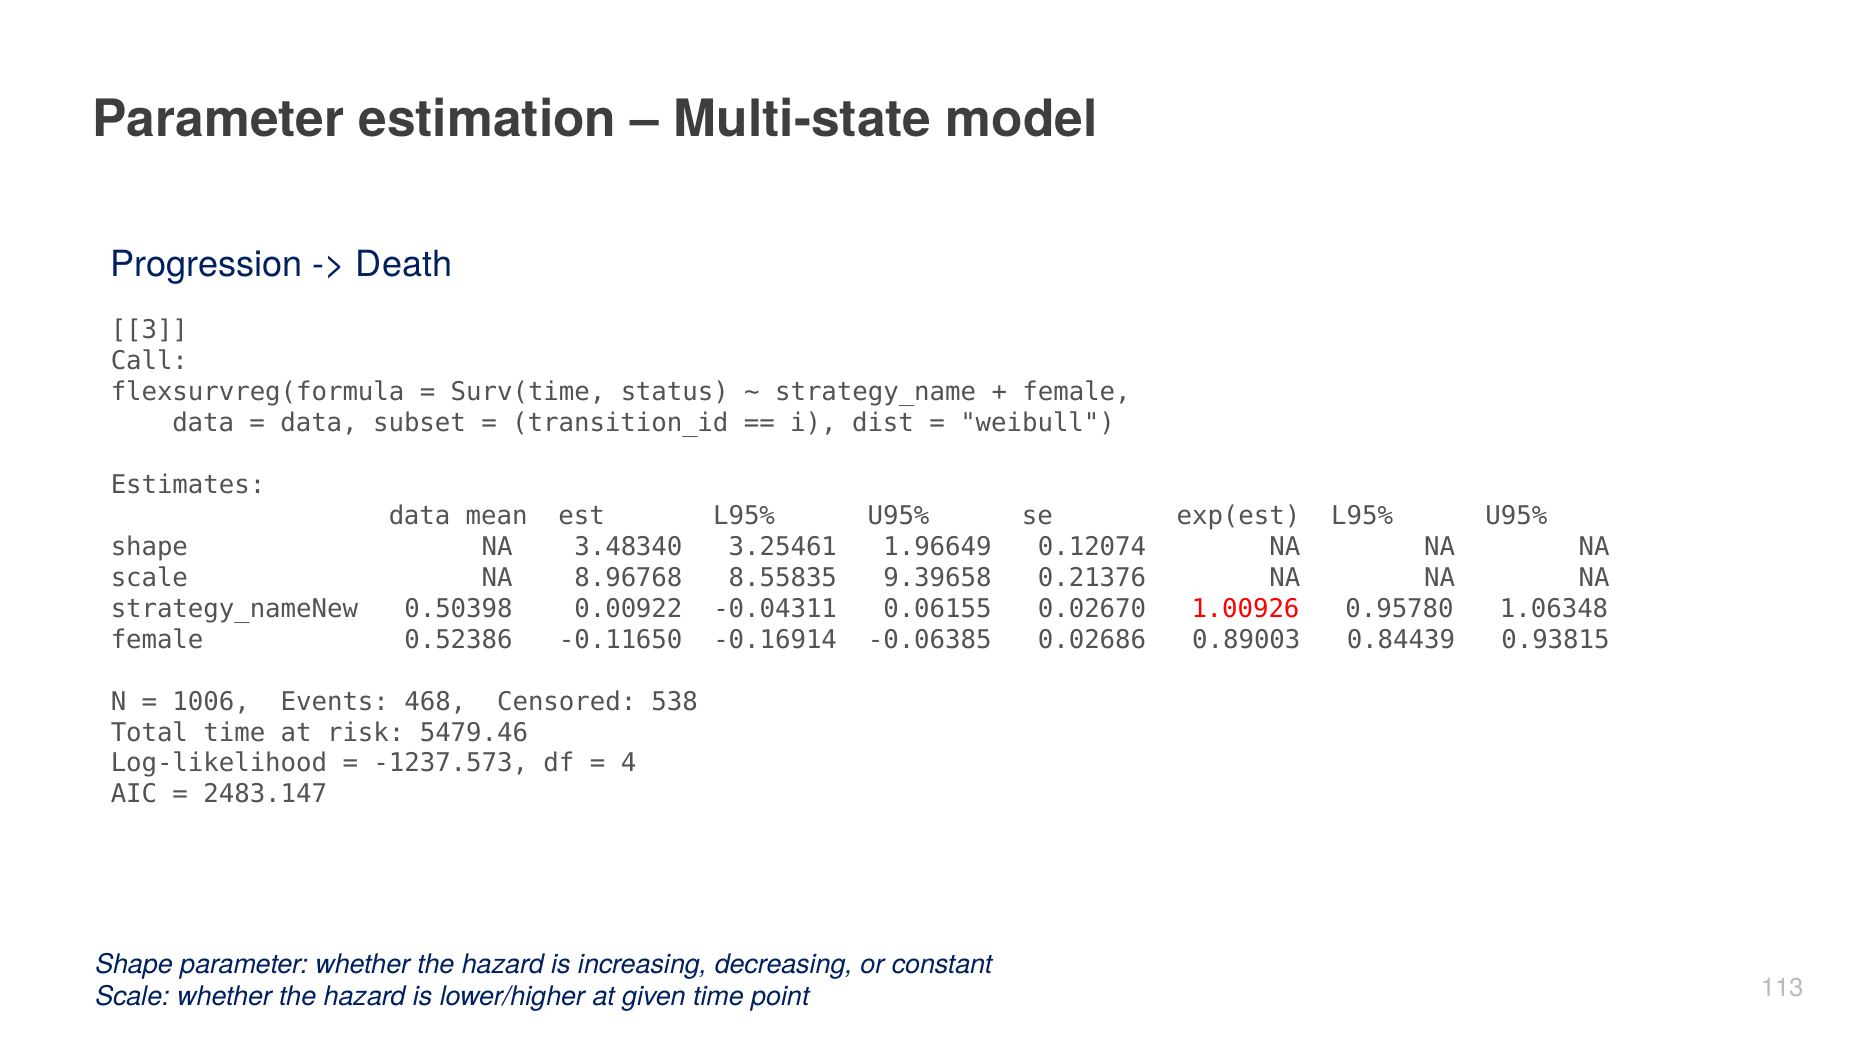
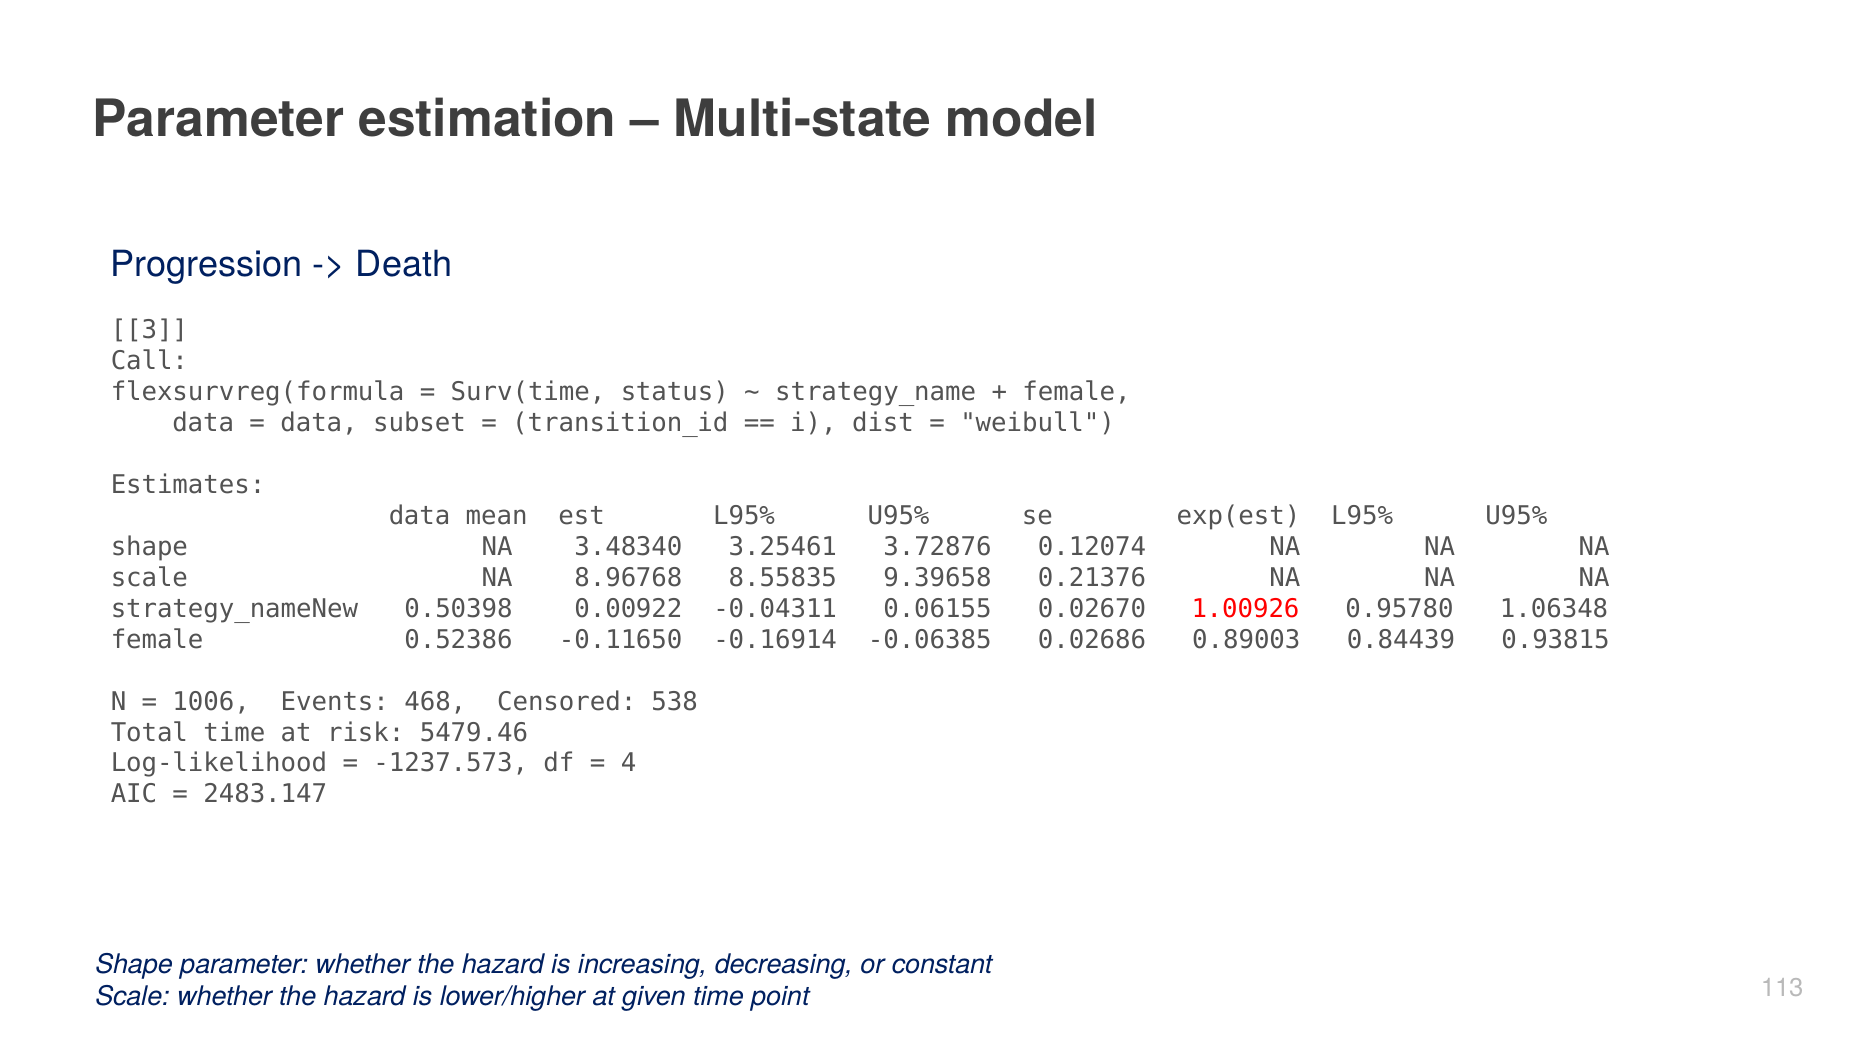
1.96649: 1.96649 -> 3.72876
